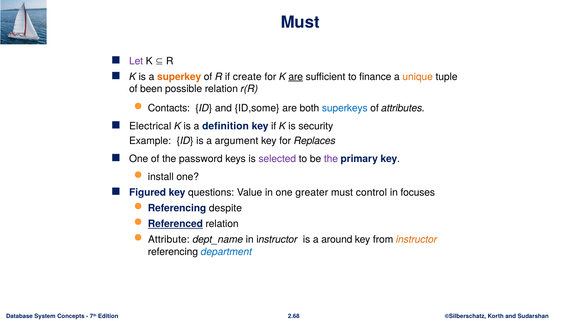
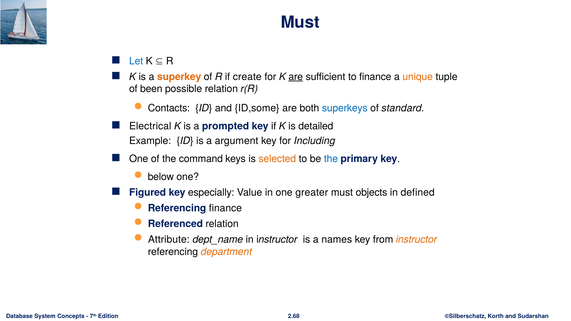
Let colour: purple -> blue
attributes: attributes -> standard
definition: definition -> prompted
security: security -> detailed
Replaces: Replaces -> Including
password: password -> command
selected colour: purple -> orange
the at (331, 159) colour: purple -> blue
install: install -> below
questions: questions -> especially
control: control -> objects
focuses: focuses -> defined
Referencing despite: despite -> finance
Referenced underline: present -> none
around: around -> names
department colour: blue -> orange
